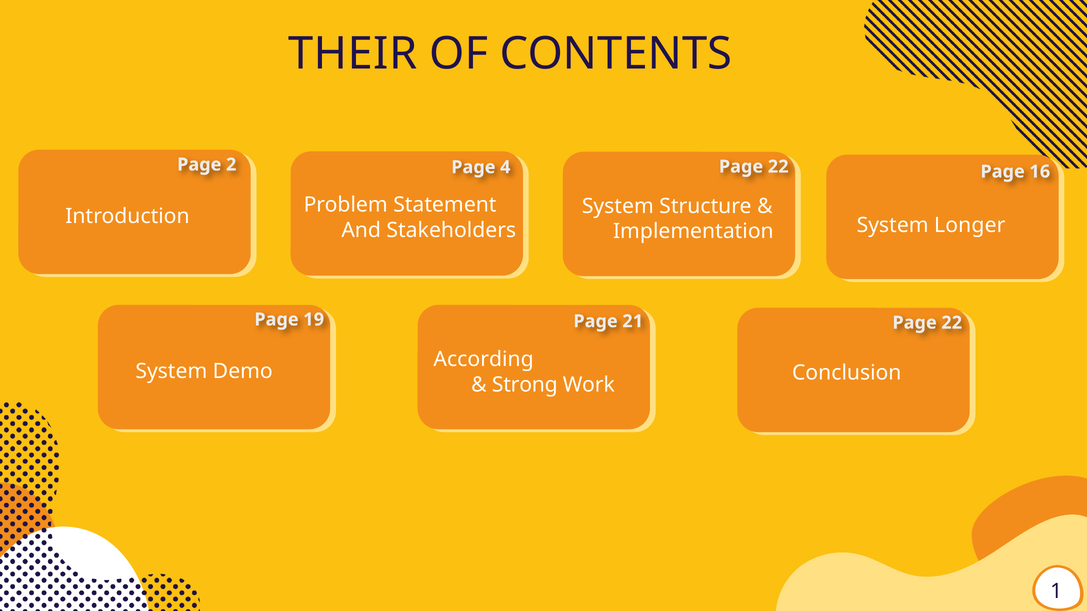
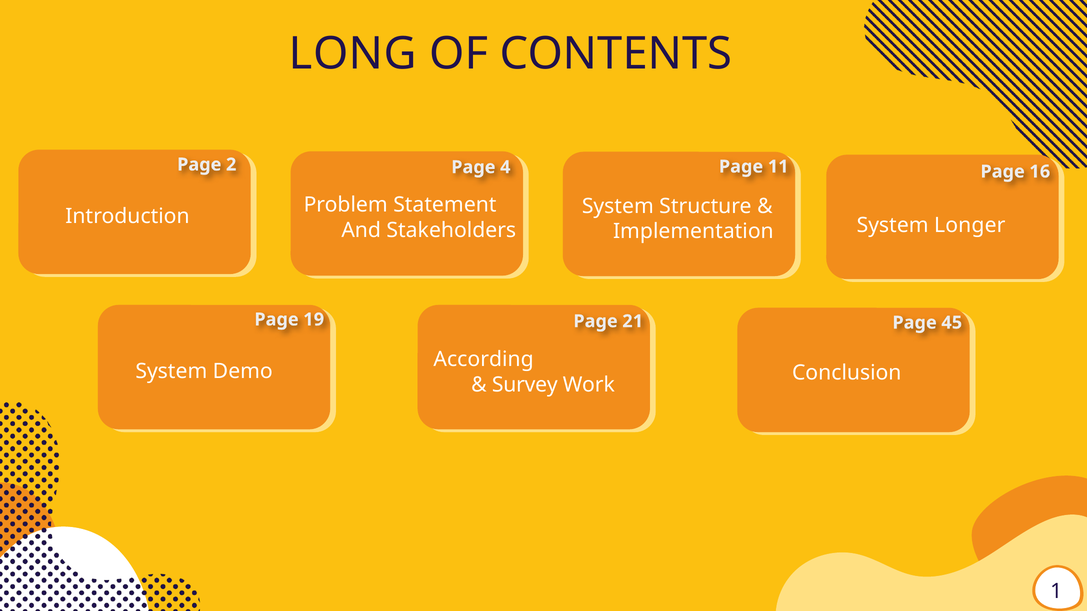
THEIR: THEIR -> LONG
4 Page 22: 22 -> 11
21 Page 22: 22 -> 45
Strong: Strong -> Survey
